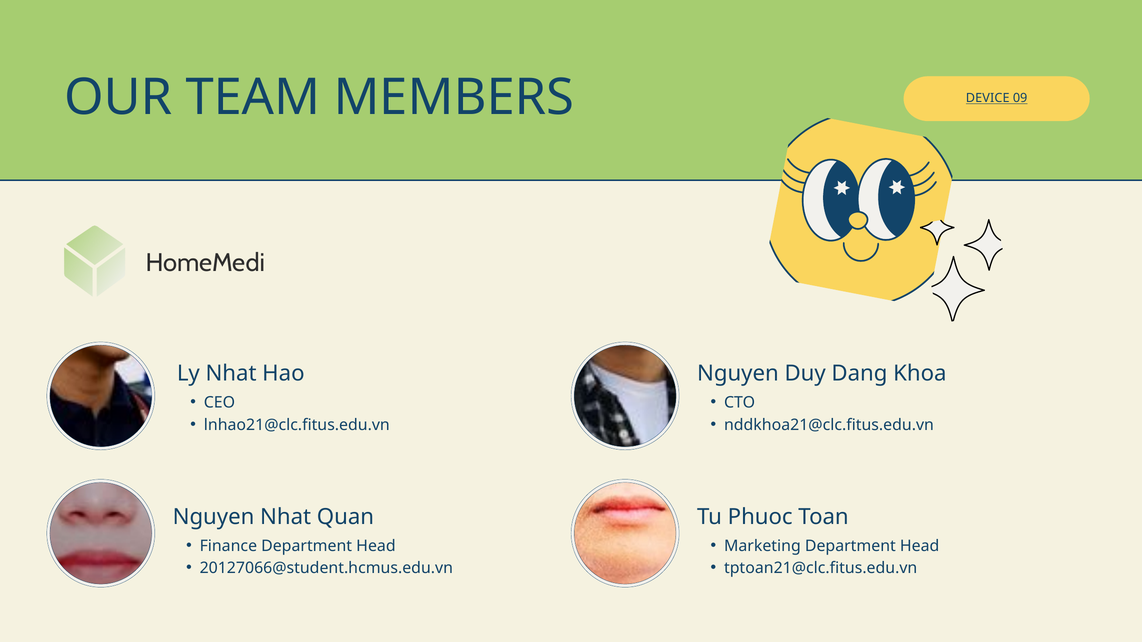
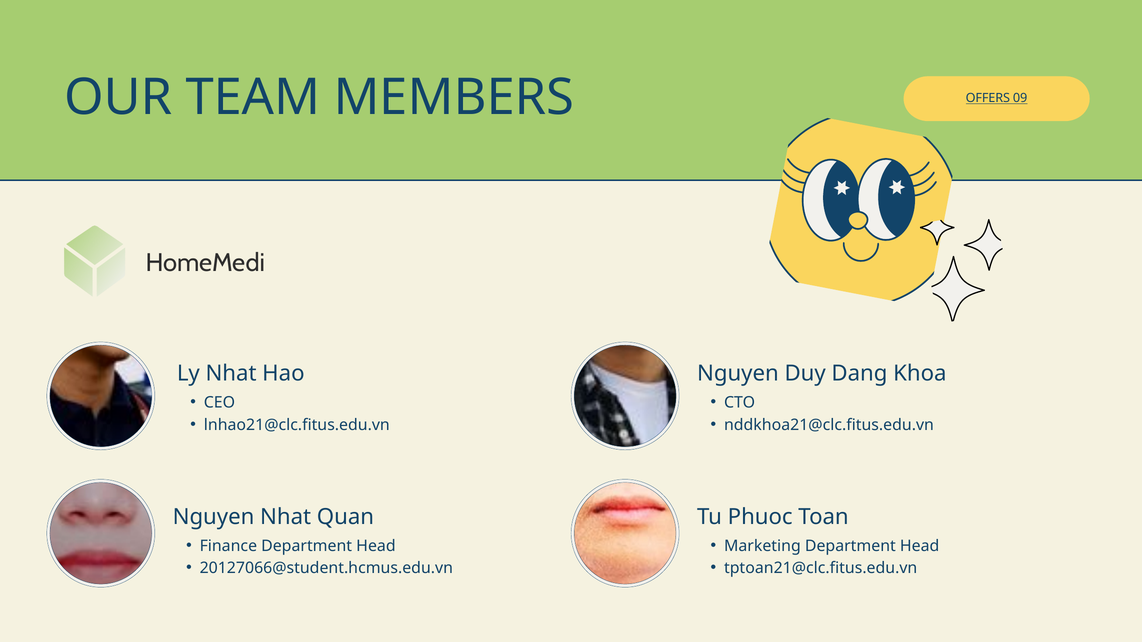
DEVICE: DEVICE -> OFFERS
